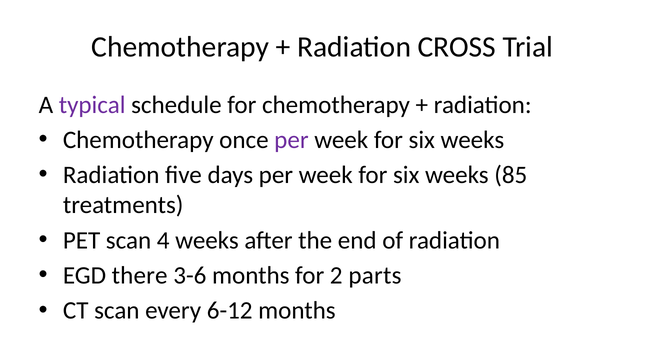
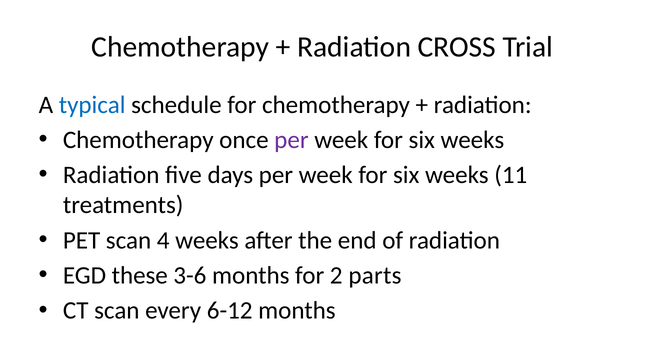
typical colour: purple -> blue
85: 85 -> 11
there: there -> these
